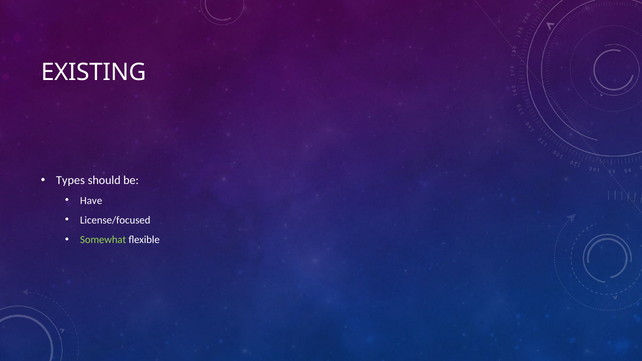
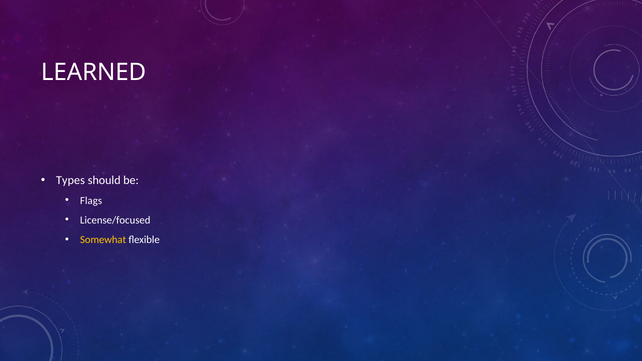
EXISTING: EXISTING -> LEARNED
Have: Have -> Flags
Somewhat colour: light green -> yellow
